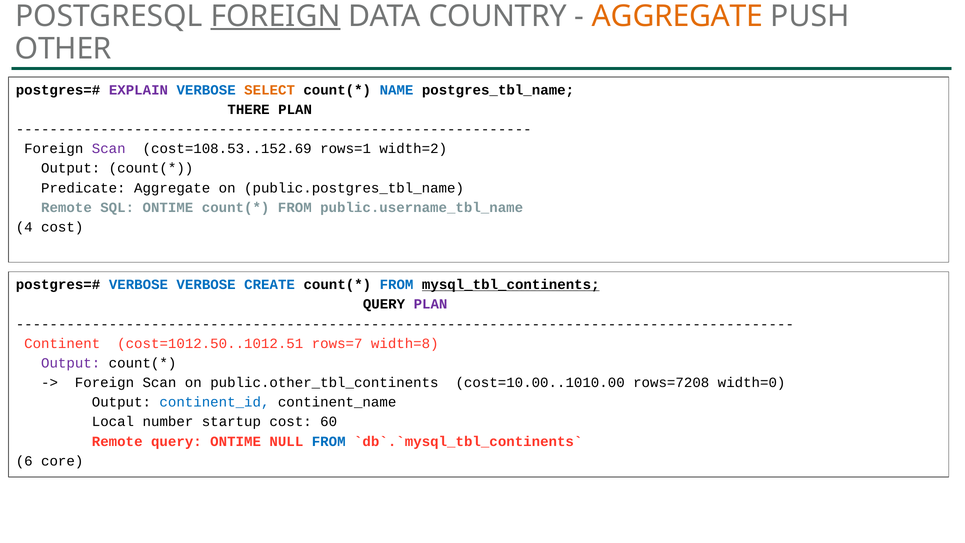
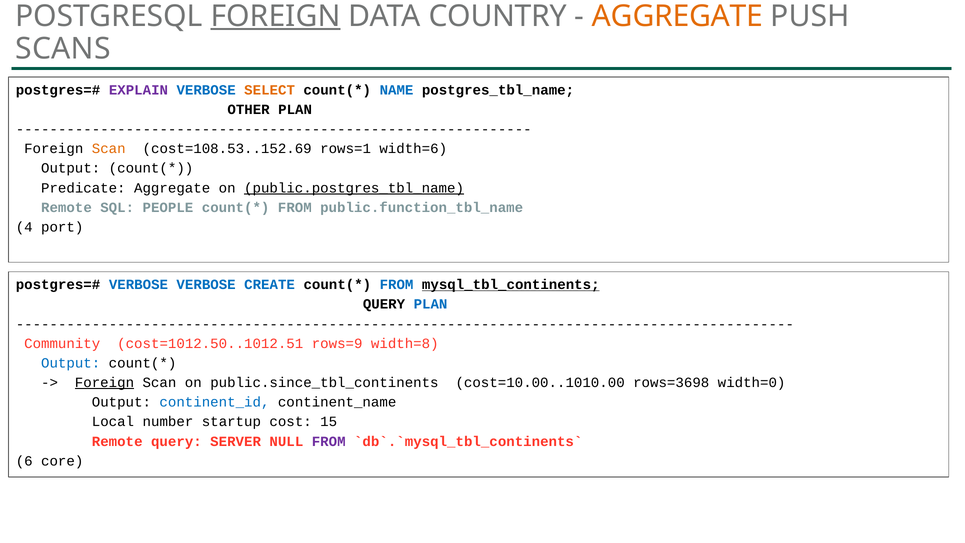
OTHER: OTHER -> SCANS
THERE: THERE -> OTHER
Scan at (109, 149) colour: purple -> orange
width=2: width=2 -> width=6
public.postgres_tbl_name underline: none -> present
SQL ONTIME: ONTIME -> PEOPLE
public.username_tbl_name: public.username_tbl_name -> public.function_tbl_name
4 cost: cost -> port
PLAN at (431, 304) colour: purple -> blue
Continent: Continent -> Community
rows=7: rows=7 -> rows=9
Output at (71, 363) colour: purple -> blue
Foreign at (104, 382) underline: none -> present
public.other_tbl_continents: public.other_tbl_continents -> public.since_tbl_continents
rows=7208: rows=7208 -> rows=3698
60: 60 -> 15
query ONTIME: ONTIME -> SERVER
FROM at (329, 441) colour: blue -> purple
